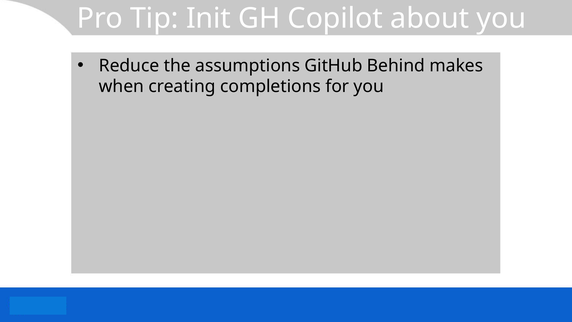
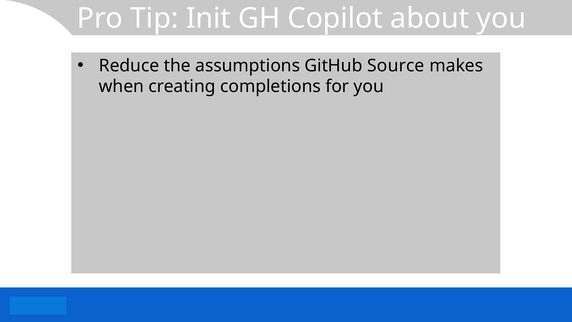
Behind: Behind -> Source
